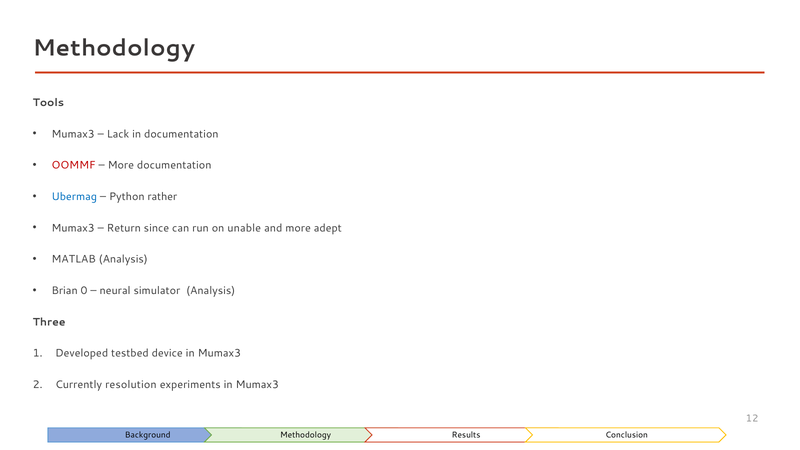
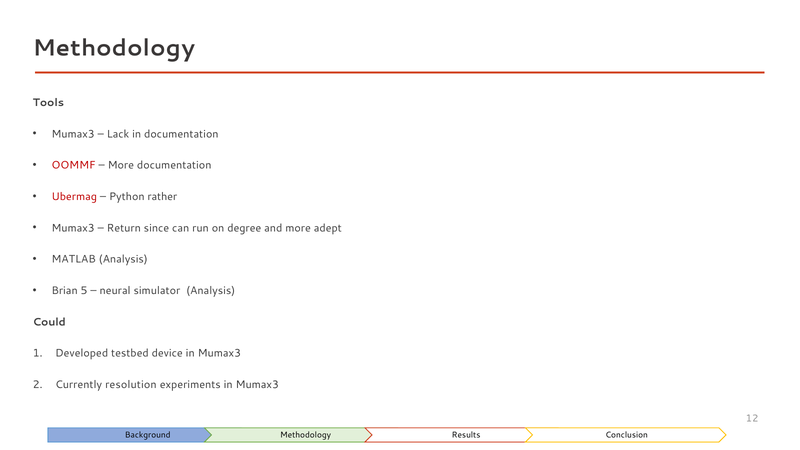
Ubermag colour: blue -> red
unable: unable -> degree
0: 0 -> 5
Three: Three -> Could
